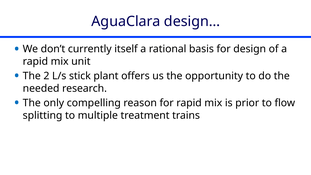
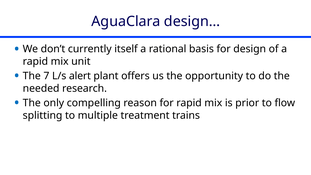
2: 2 -> 7
stick: stick -> alert
